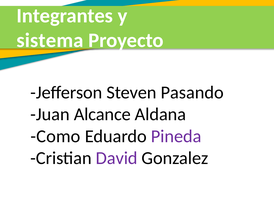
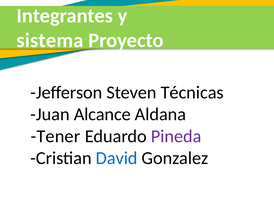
Pasando: Pasando -> Técnicas
Como: Como -> Tener
David colour: purple -> blue
